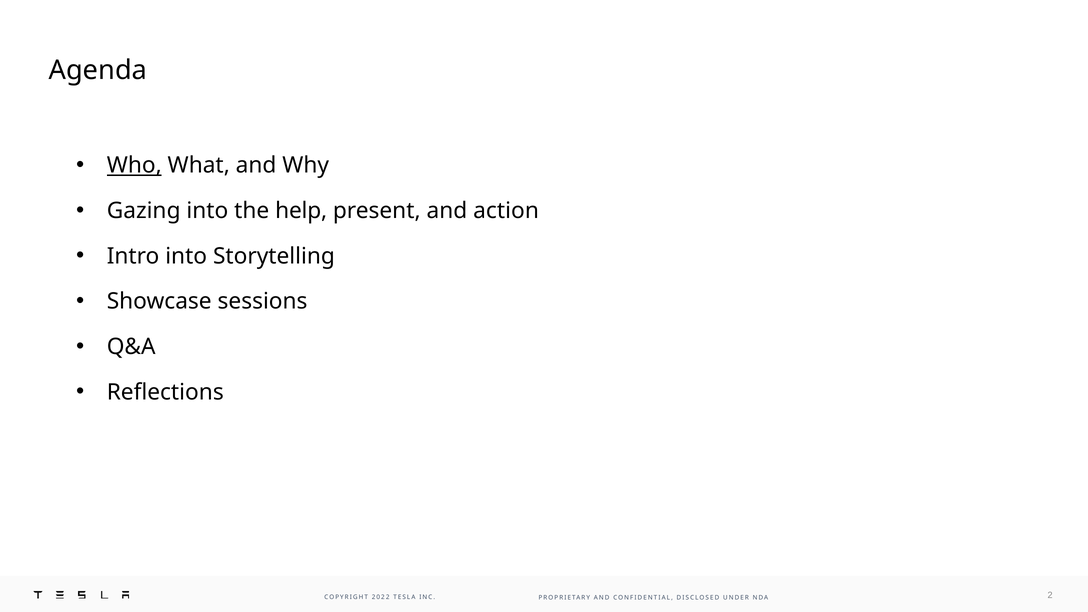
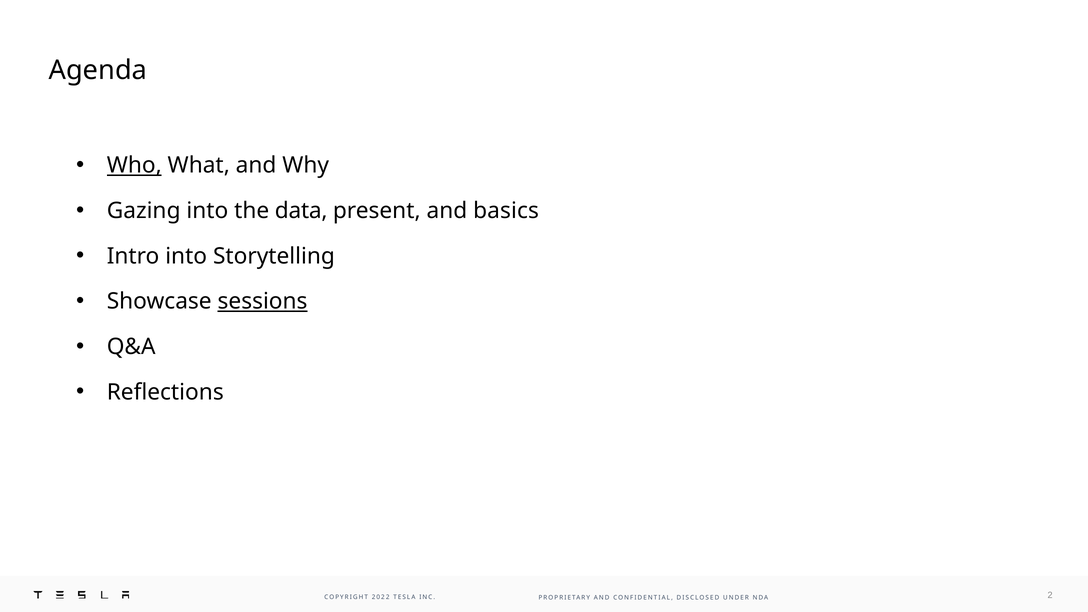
help: help -> data
action: action -> basics
sessions underline: none -> present
